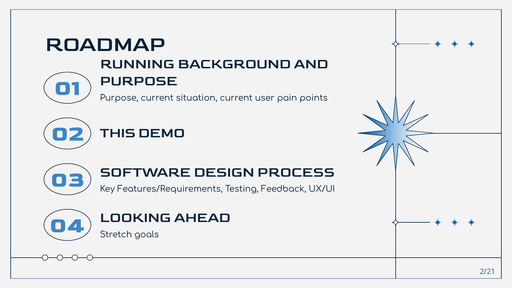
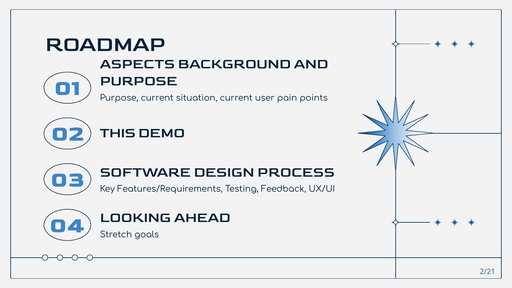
RUNNING: RUNNING -> ASPECTS
